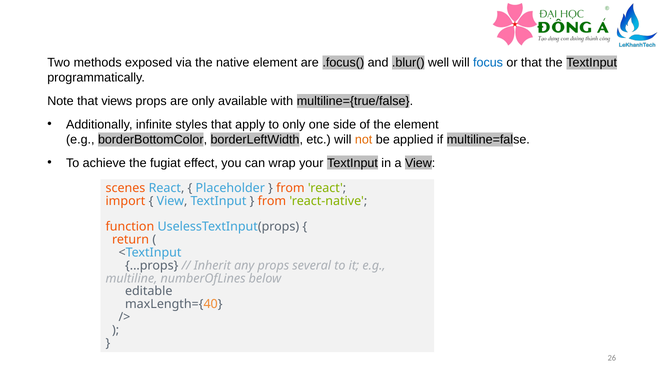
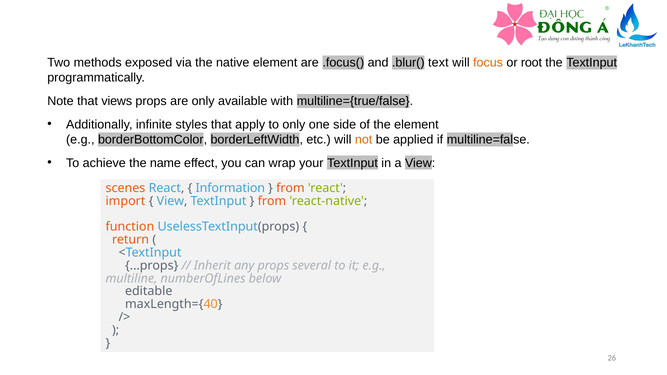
well: well -> text
focus colour: blue -> orange
or that: that -> root
fugiat: fugiat -> name
Placeholder: Placeholder -> Information
